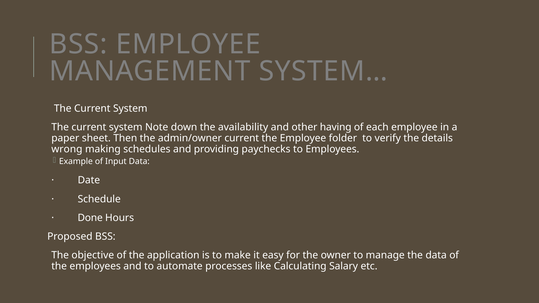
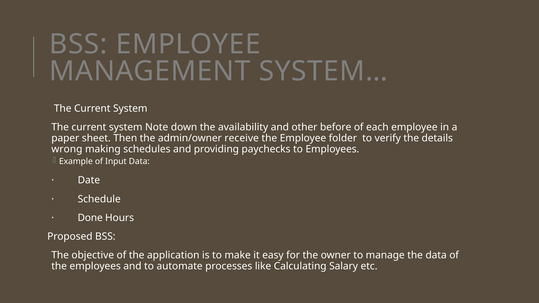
having: having -> before
admin/owner current: current -> receive
